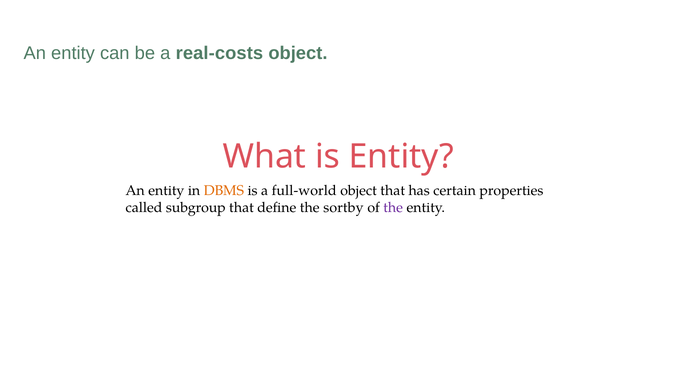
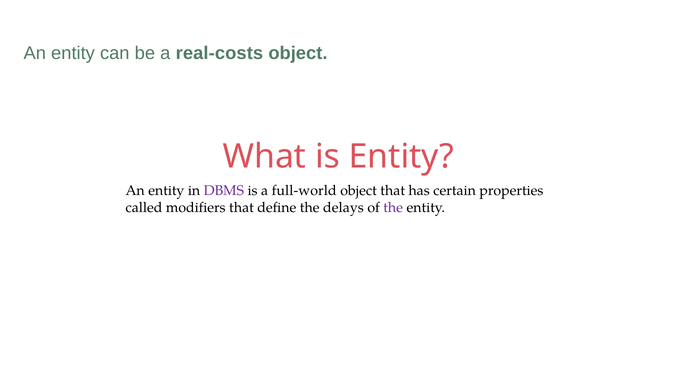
DBMS colour: orange -> purple
subgroup: subgroup -> modifiers
sortby: sortby -> delays
